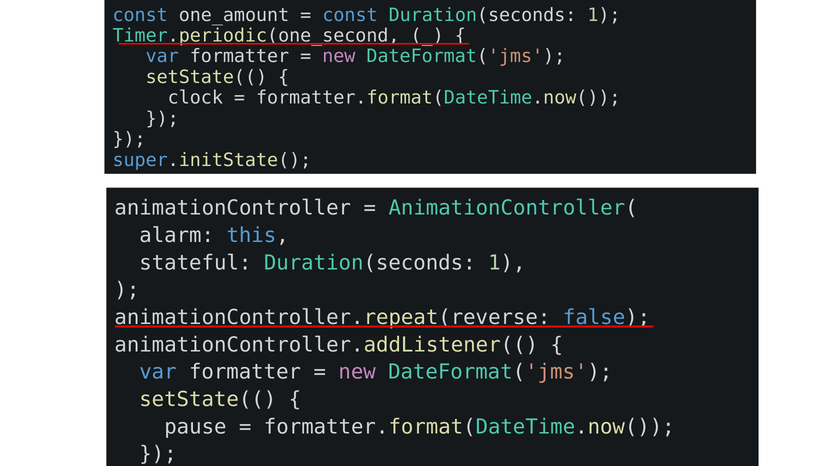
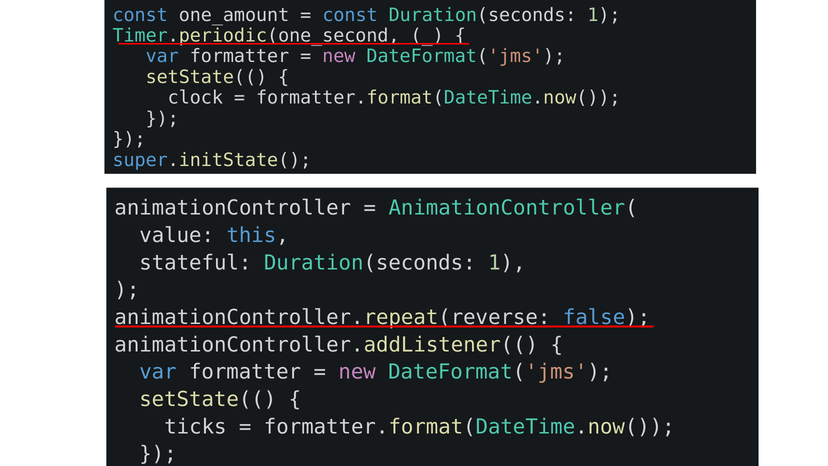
alarm: alarm -> value
pause: pause -> ticks
